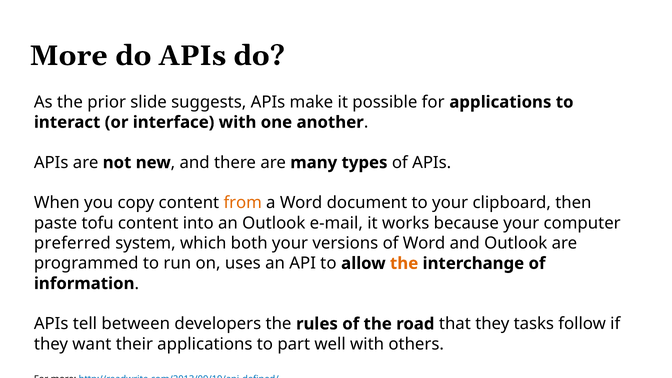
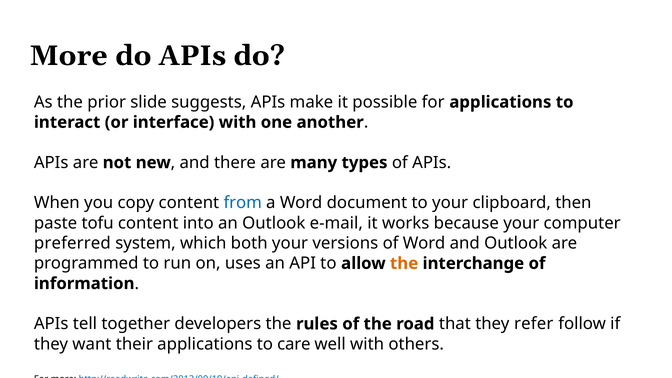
from colour: orange -> blue
between: between -> together
tasks: tasks -> refer
part: part -> care
